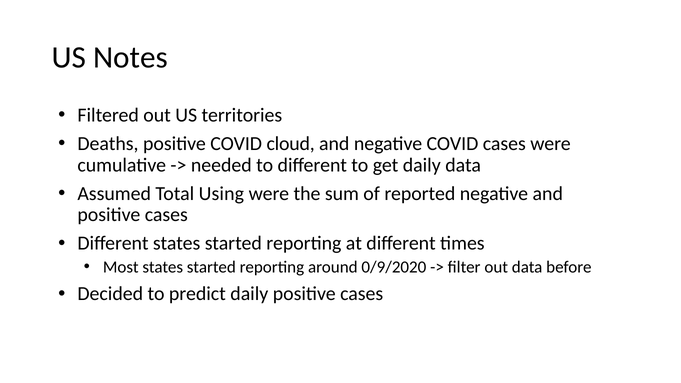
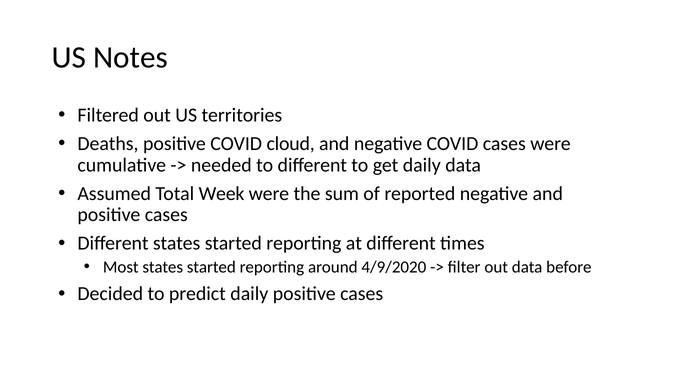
Using: Using -> Week
0/9/2020: 0/9/2020 -> 4/9/2020
